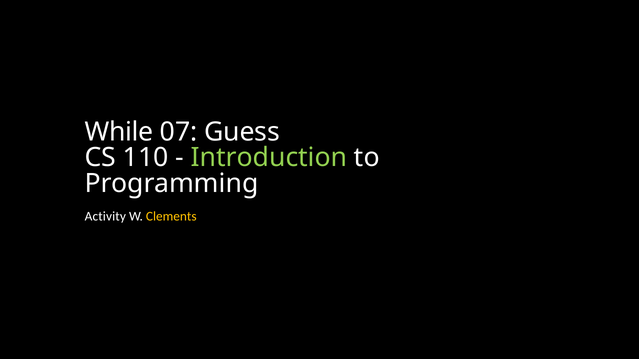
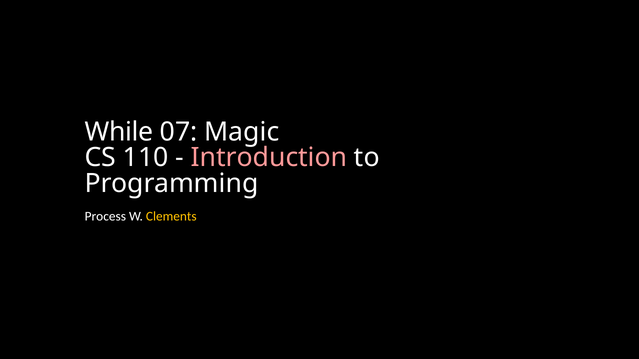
Guess: Guess -> Magic
Introduction colour: light green -> pink
Activity: Activity -> Process
